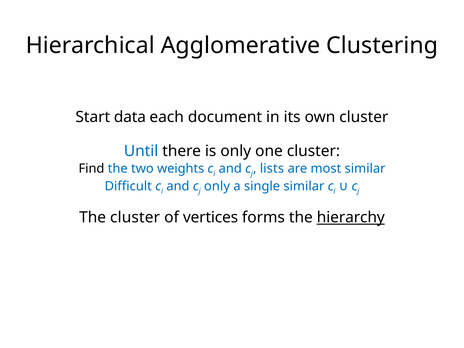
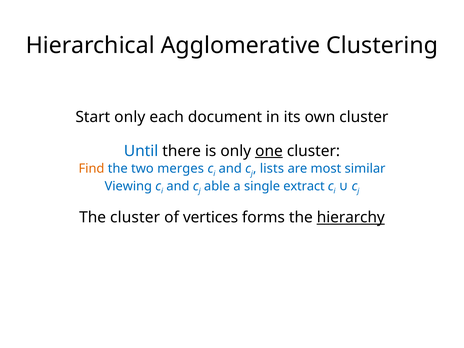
Start data: data -> only
one underline: none -> present
Find colour: black -> orange
weights: weights -> merges
Difficult: Difficult -> Viewing
only at (217, 186): only -> able
single similar: similar -> extract
